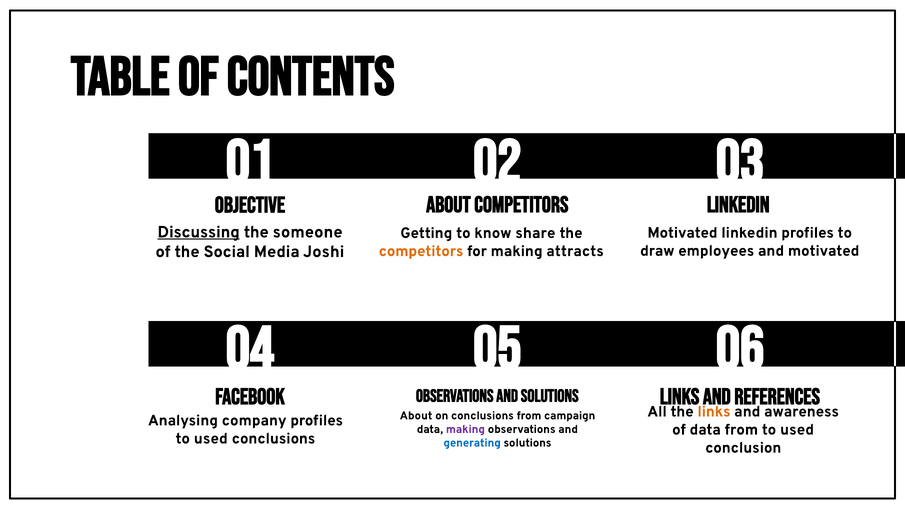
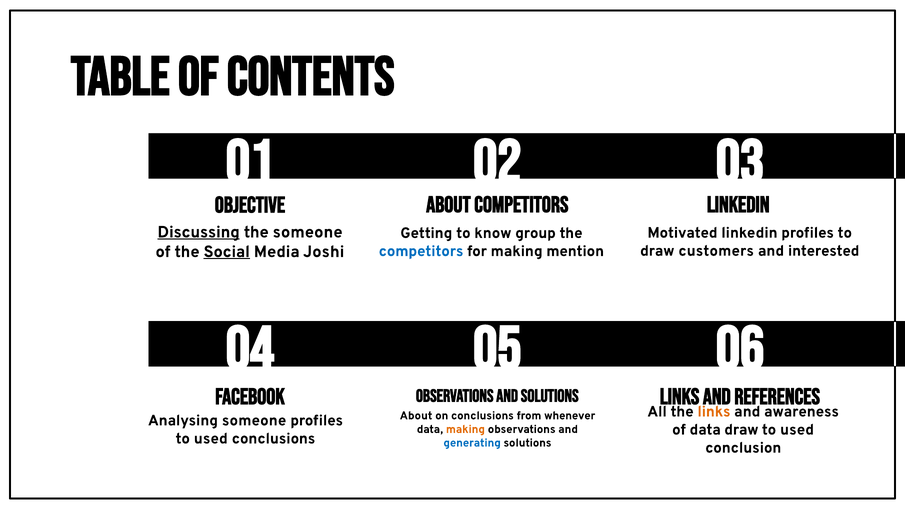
share: share -> group
employees: employees -> customers
and motivated: motivated -> interested
competitors at (421, 251) colour: orange -> blue
attracts: attracts -> mention
Social underline: none -> present
campaign: campaign -> whenever
Analysing company: company -> someone
data from: from -> draw
making at (465, 429) colour: purple -> orange
